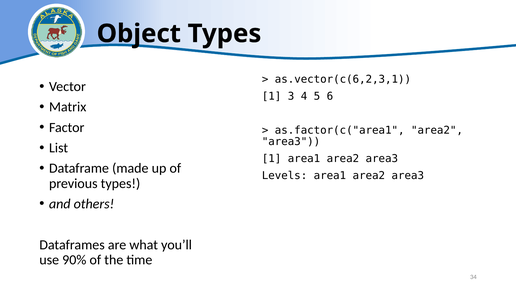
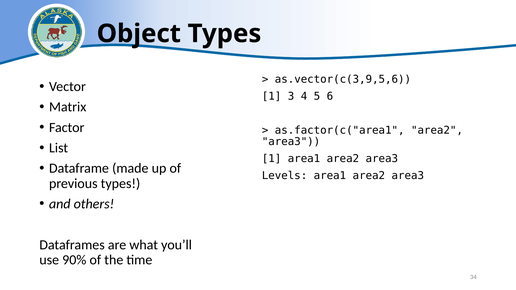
as.vector(c(6,2,3,1: as.vector(c(6,2,3,1 -> as.vector(c(3,9,5,6
